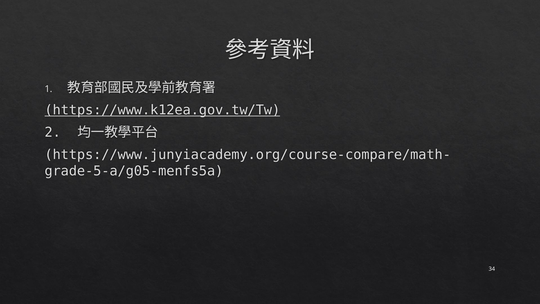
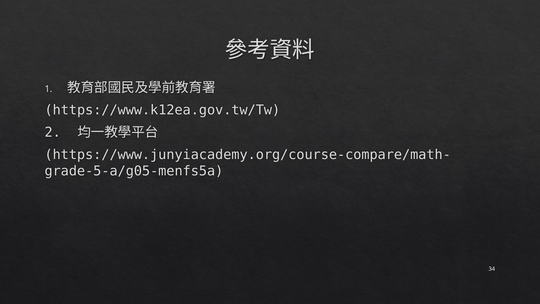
https://www.k12ea.gov.tw/Tw underline: present -> none
